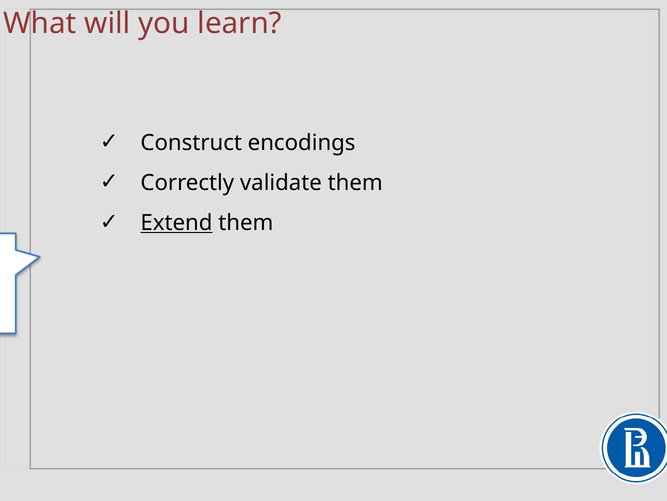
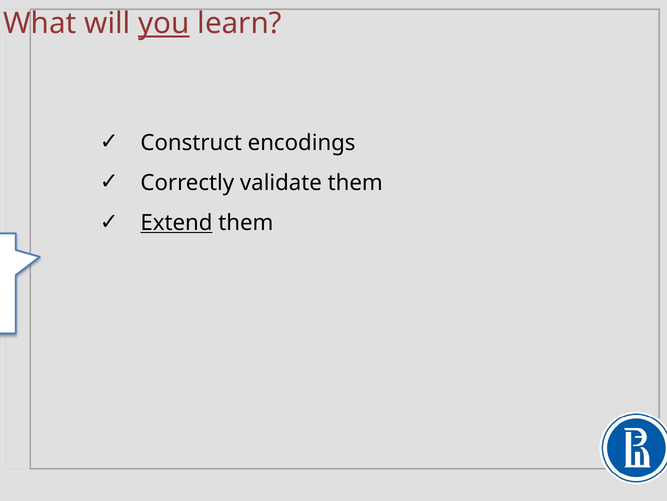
you underline: none -> present
